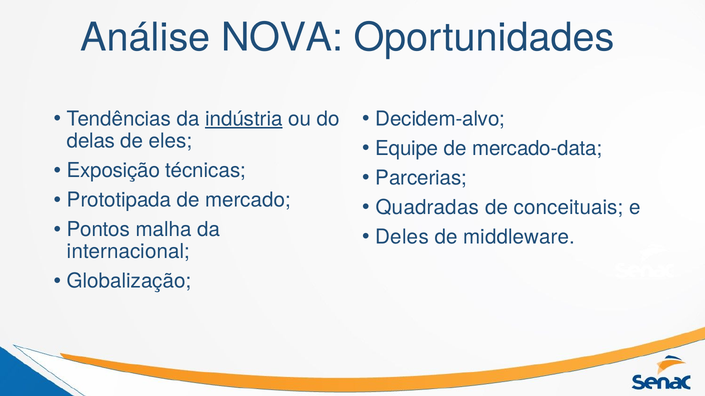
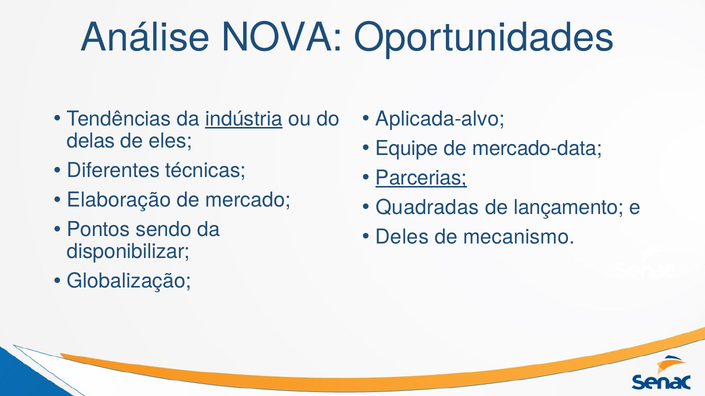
Decidem-alvo: Decidem-alvo -> Aplicada-alvo
Exposição: Exposição -> Diferentes
Parcerias underline: none -> present
Prototipada: Prototipada -> Elaboração
conceituais: conceituais -> lançamento
malha: malha -> sendo
middleware: middleware -> mecanismo
internacional: internacional -> disponibilizar
